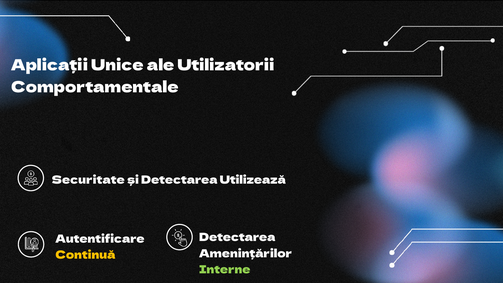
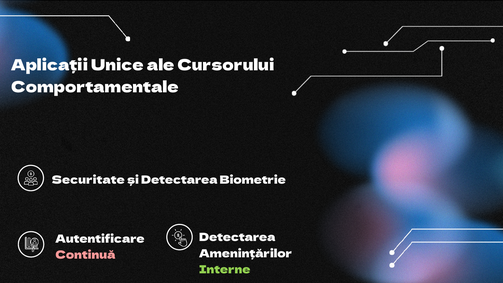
Utilizatorii: Utilizatorii -> Cursorului
Utilizează: Utilizează -> Biometrie
Continuă colour: yellow -> pink
